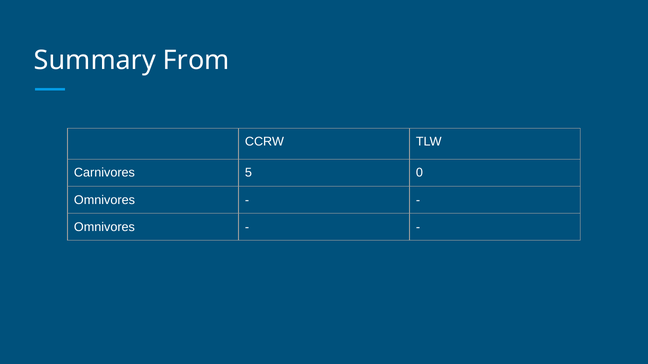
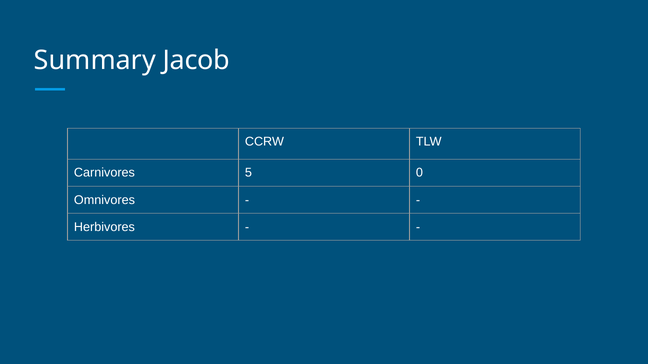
From: From -> Jacob
Omnivores at (104, 227): Omnivores -> Herbivores
